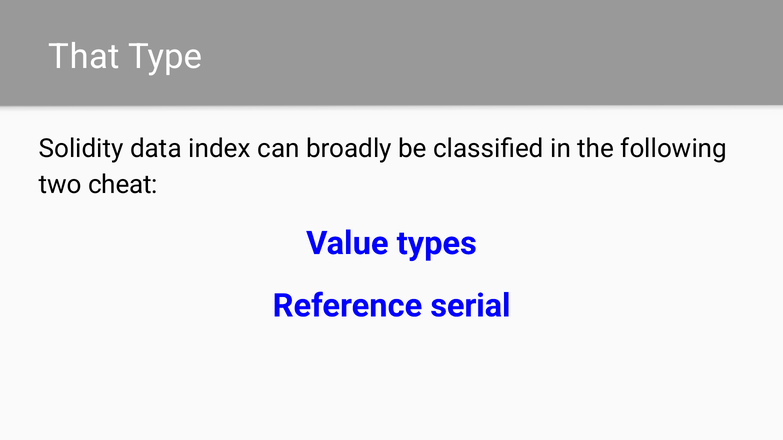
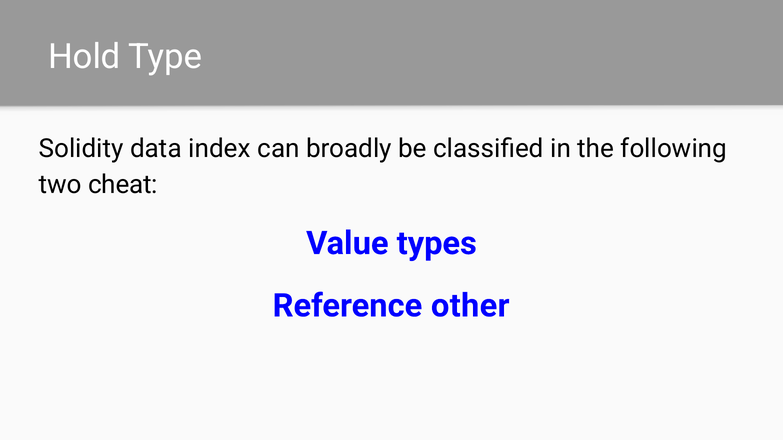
That: That -> Hold
serial: serial -> other
